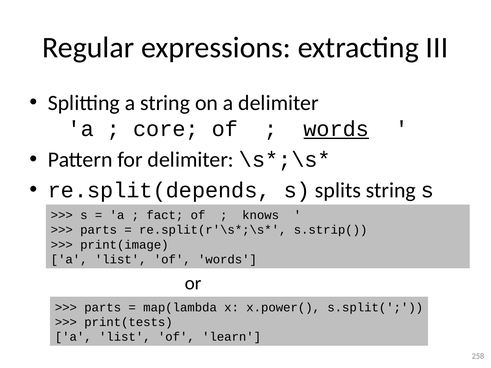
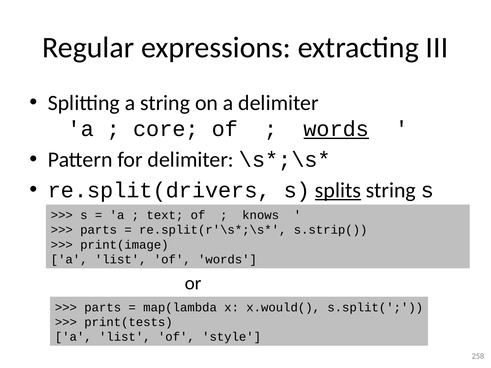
re.split(depends: re.split(depends -> re.split(drivers
splits underline: none -> present
fact: fact -> text
x.power(: x.power( -> x.would(
learn: learn -> style
